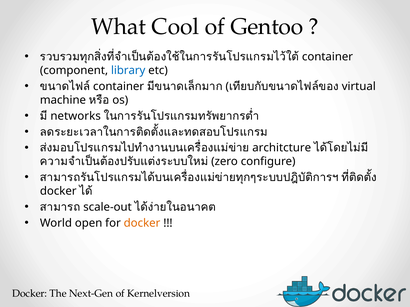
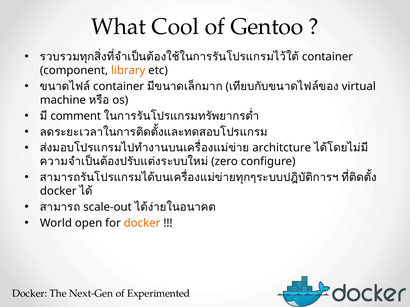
library colour: blue -> orange
networks: networks -> comment
Kernelversion: Kernelversion -> Experimented
